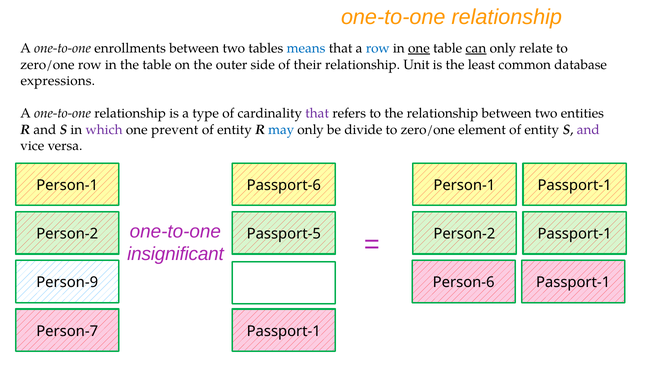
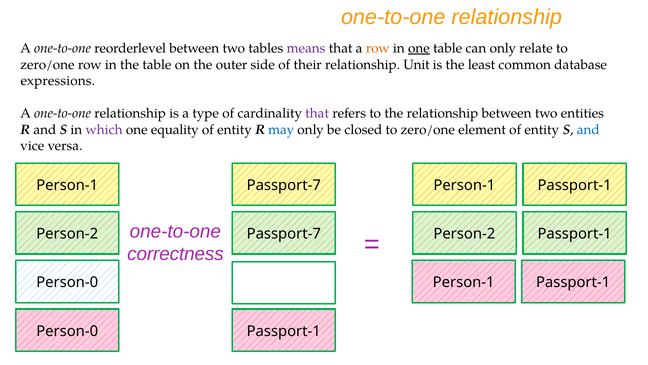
enrollments: enrollments -> reorderlevel
means colour: blue -> purple
row at (378, 48) colour: blue -> orange
can underline: present -> none
prevent: prevent -> equality
divide: divide -> closed
and at (588, 130) colour: purple -> blue
Person-1 Passport-6: Passport-6 -> Passport-7
Person-2 Passport-5: Passport-5 -> Passport-7
insignificant: insignificant -> correctness
Person-9 at (67, 282): Person-9 -> Person-0
Person-6 at (464, 282): Person-6 -> Person-1
Person-7 at (67, 331): Person-7 -> Person-0
